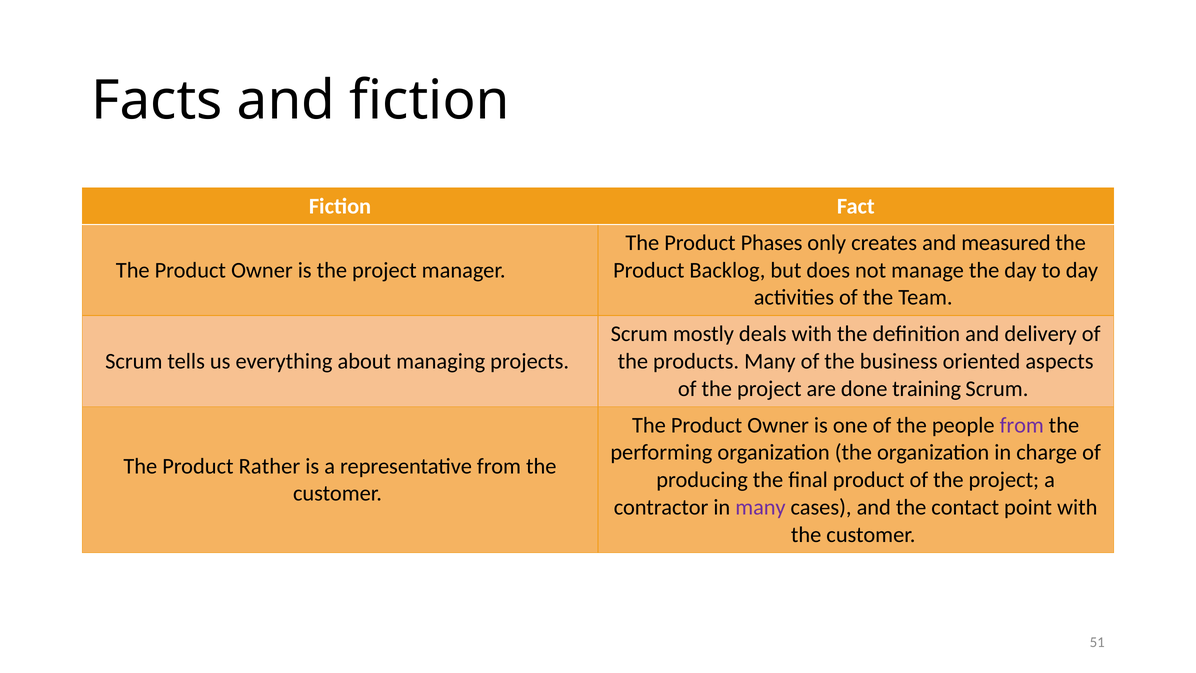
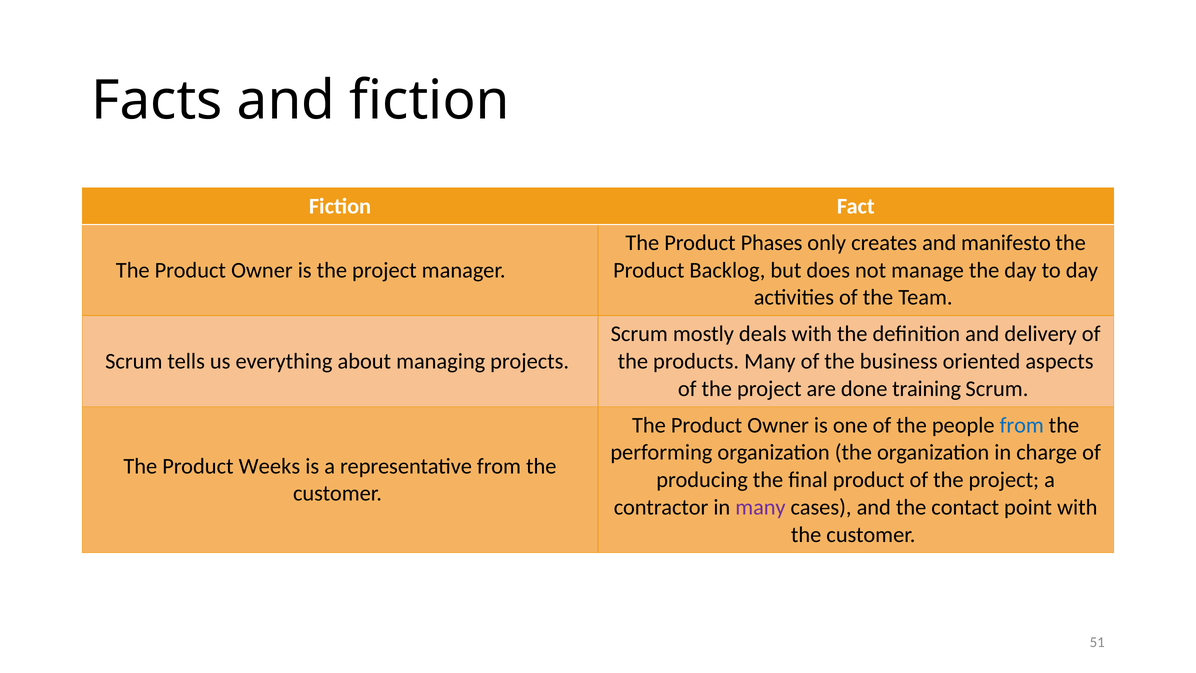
measured: measured -> manifesto
from at (1022, 425) colour: purple -> blue
Rather: Rather -> Weeks
